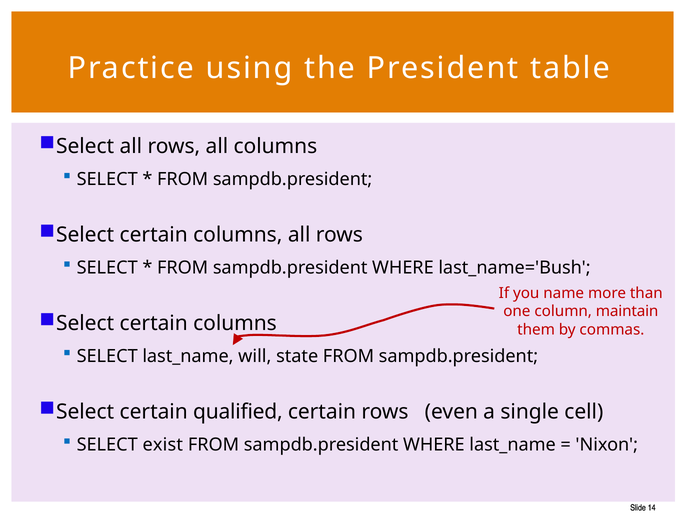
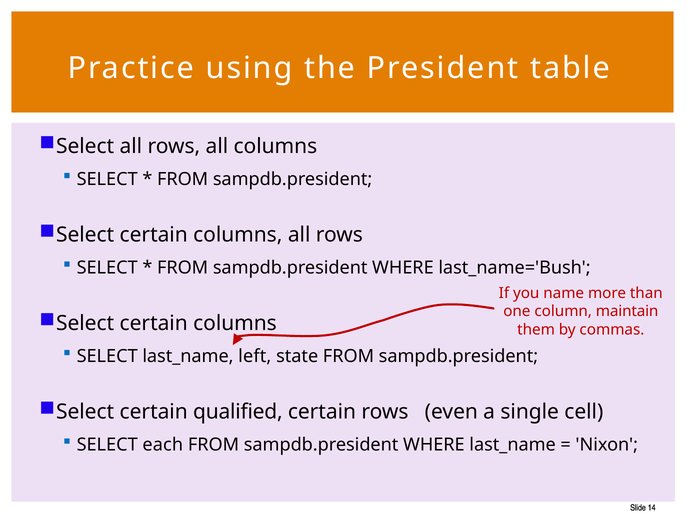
will: will -> left
exist: exist -> each
